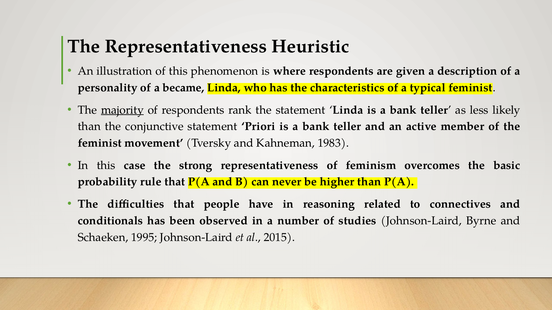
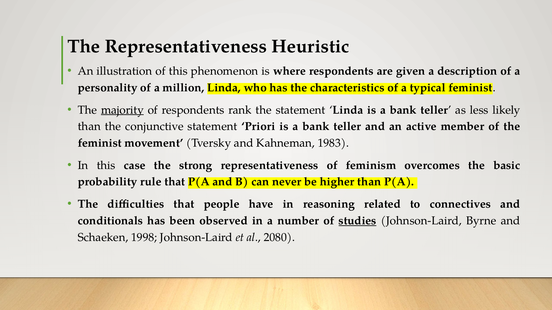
became: became -> million
studies underline: none -> present
1995: 1995 -> 1998
2015: 2015 -> 2080
